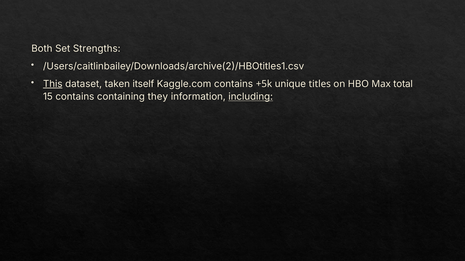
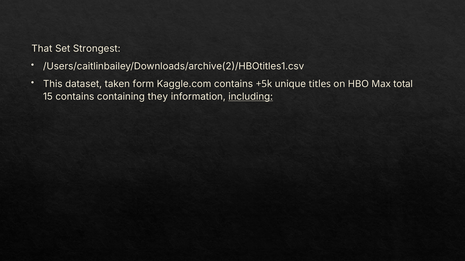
Both: Both -> That
Strengths: Strengths -> Strongest
This underline: present -> none
itself: itself -> form
